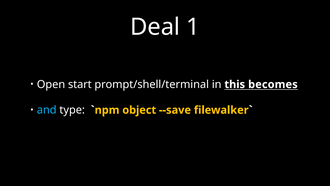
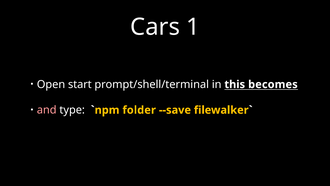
Deal: Deal -> Cars
and colour: light blue -> pink
object: object -> folder
